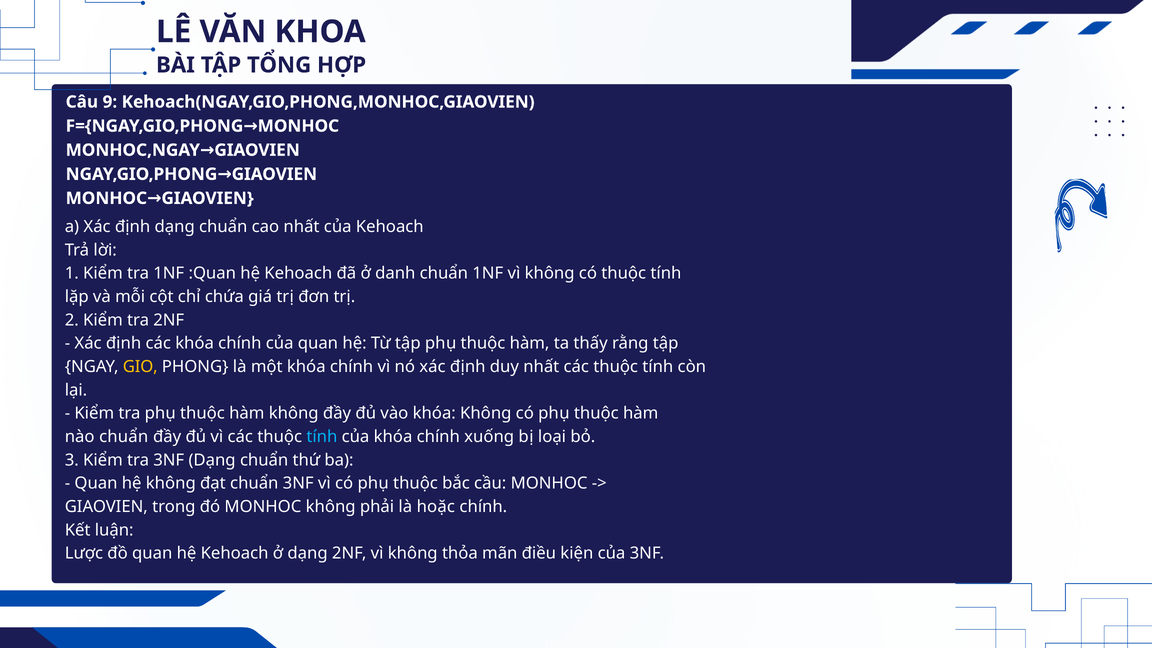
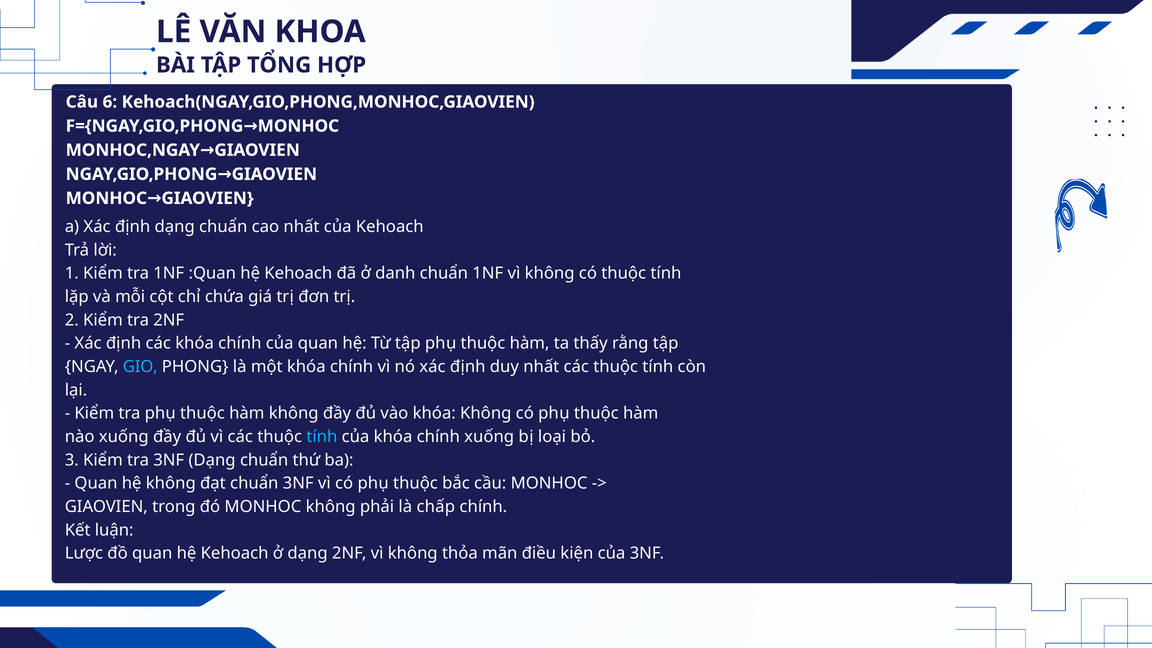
9: 9 -> 6
GIO colour: yellow -> light blue
nào chuẩn: chuẩn -> xuống
hoặc: hoặc -> chấp
